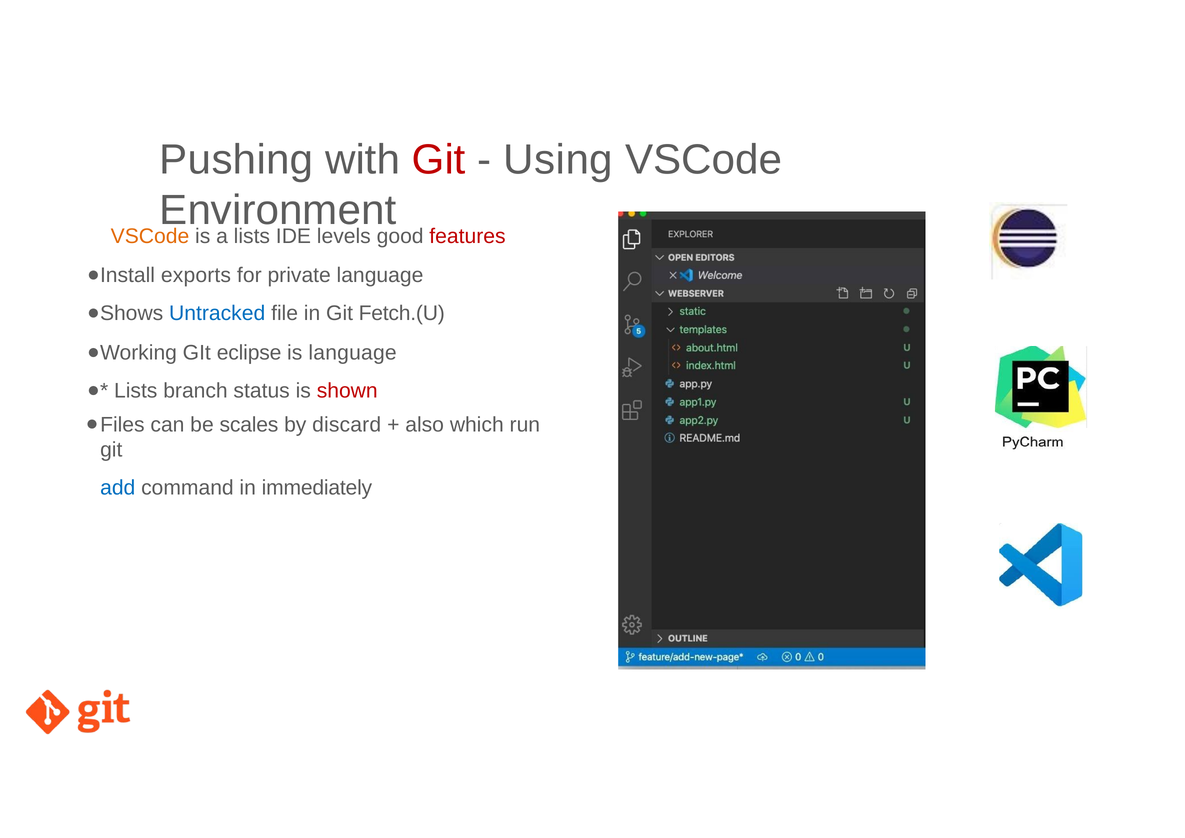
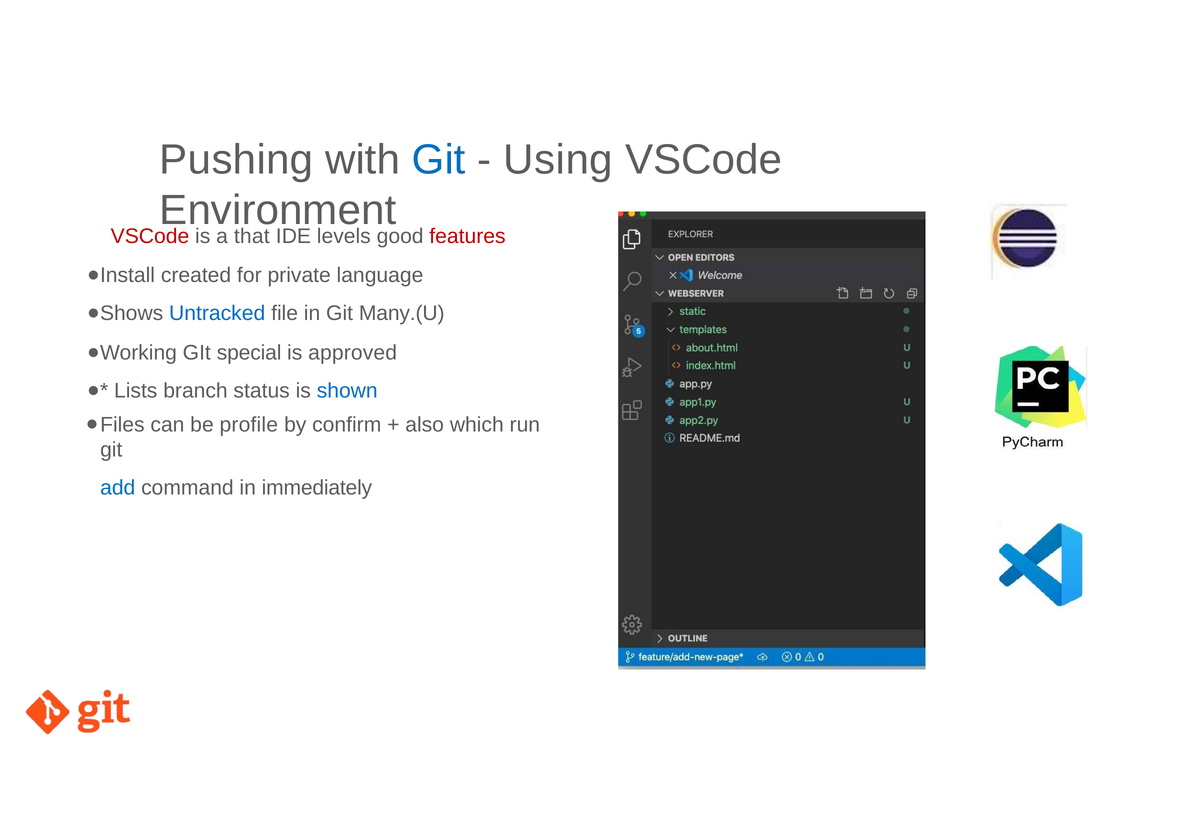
Git at (439, 160) colour: red -> blue
VSCode at (150, 236) colour: orange -> red
a lists: lists -> that
exports: exports -> created
Fetch.(U: Fetch.(U -> Many.(U
eclipse: eclipse -> special
is language: language -> approved
shown colour: red -> blue
scales: scales -> profile
discard: discard -> conﬁrm
